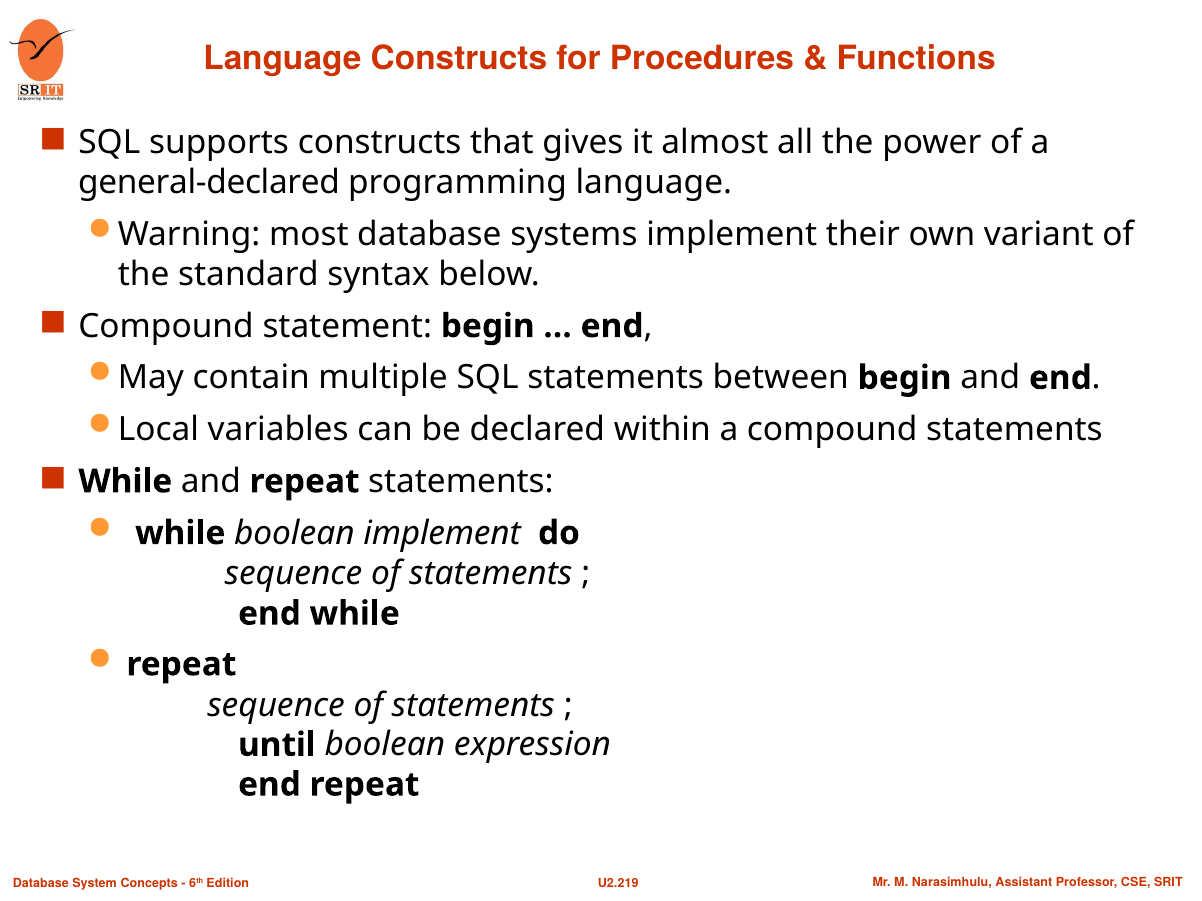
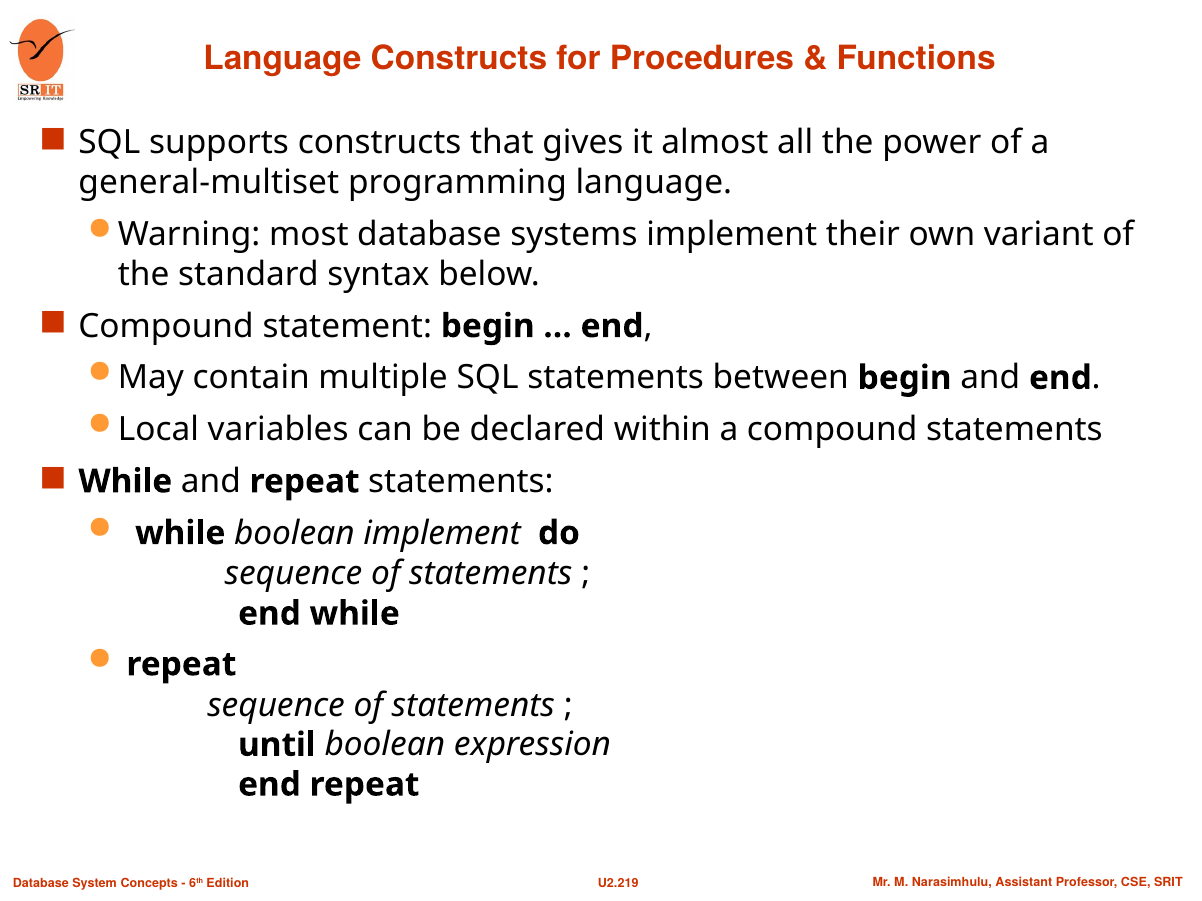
general-declared: general-declared -> general-multiset
